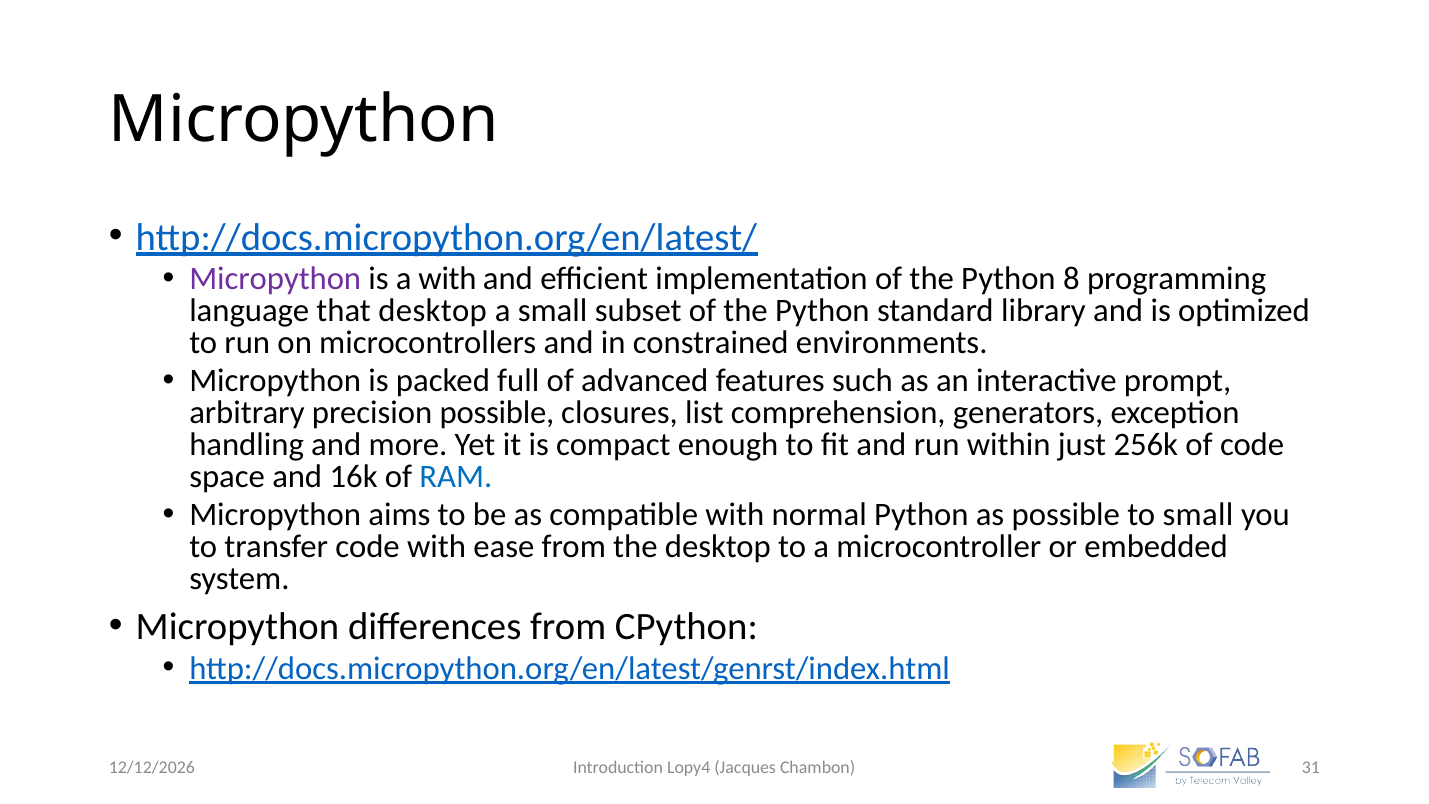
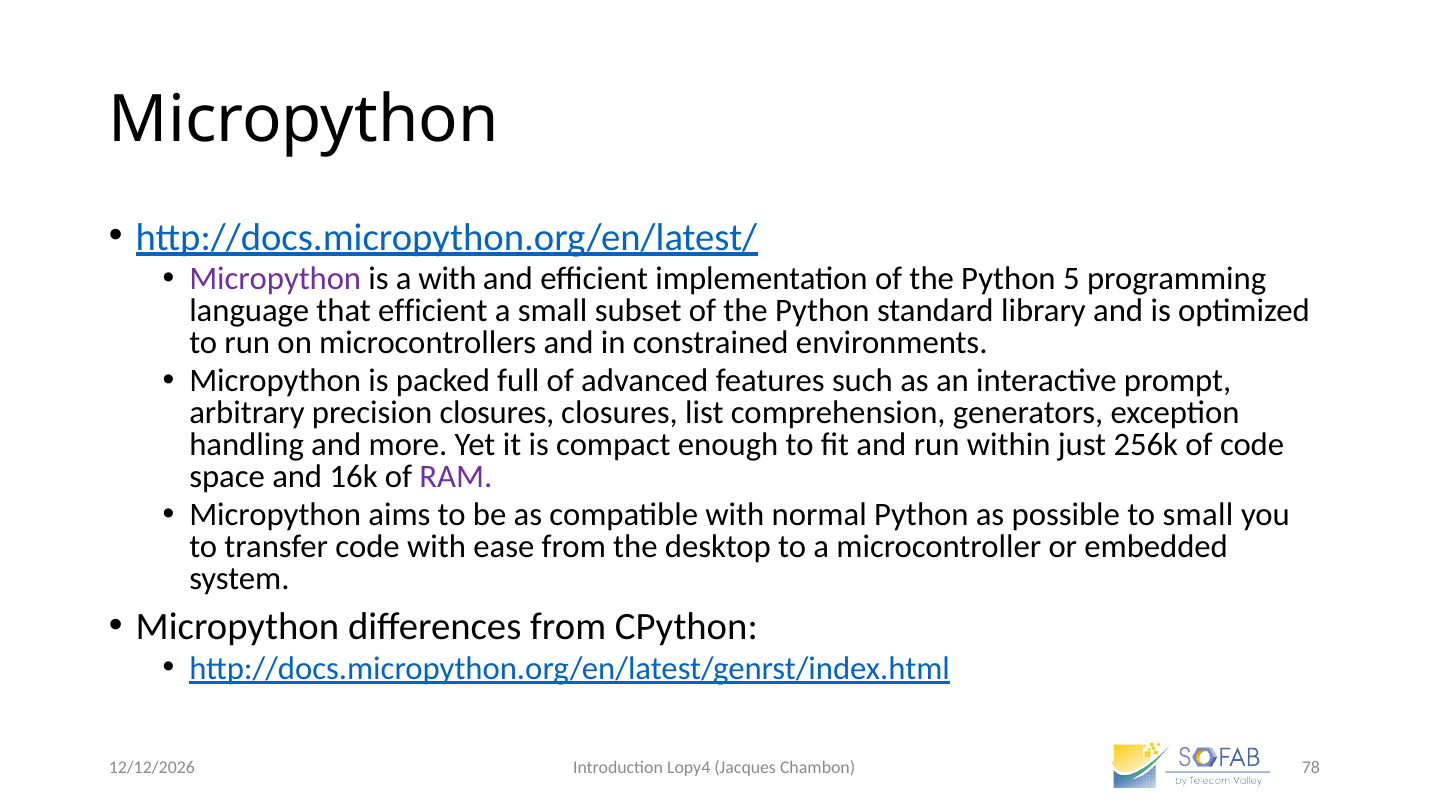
8: 8 -> 5
that desktop: desktop -> efficient
precision possible: possible -> closures
RAM colour: blue -> purple
31: 31 -> 78
